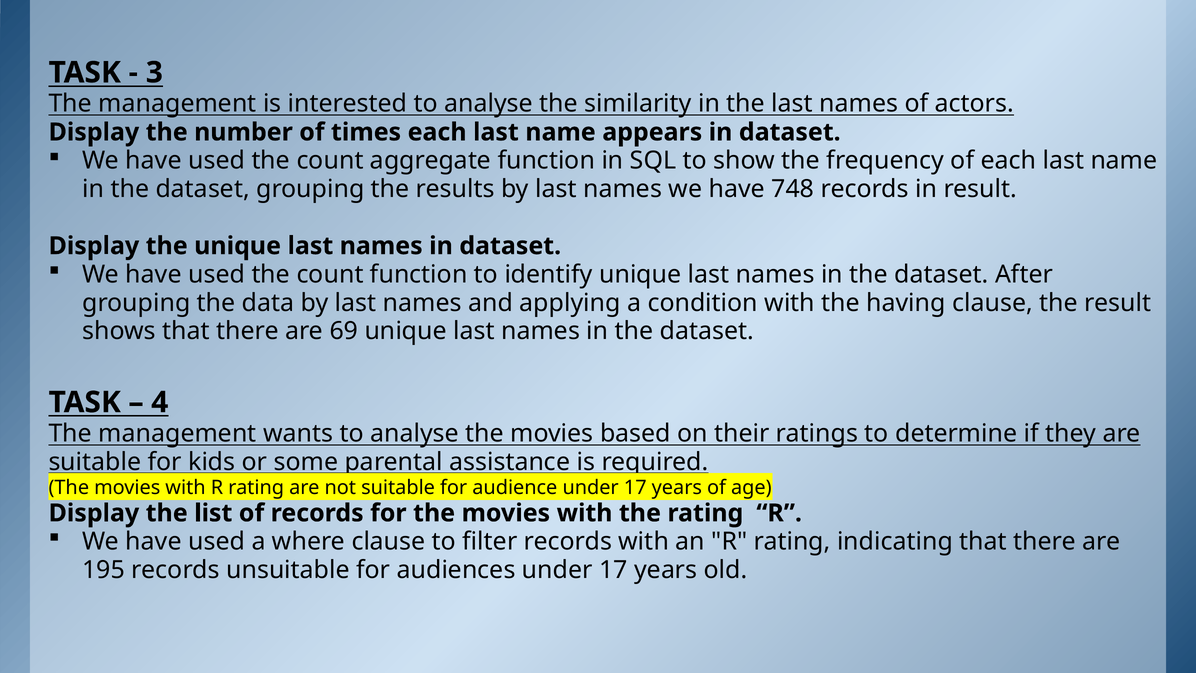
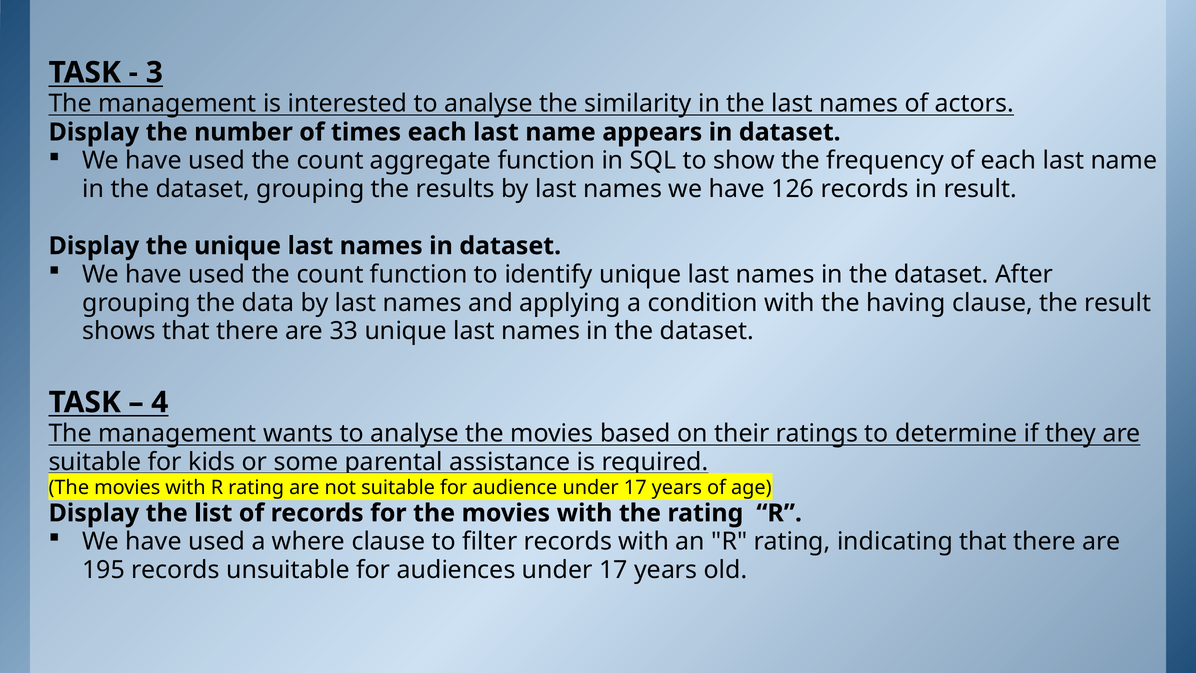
748: 748 -> 126
69: 69 -> 33
